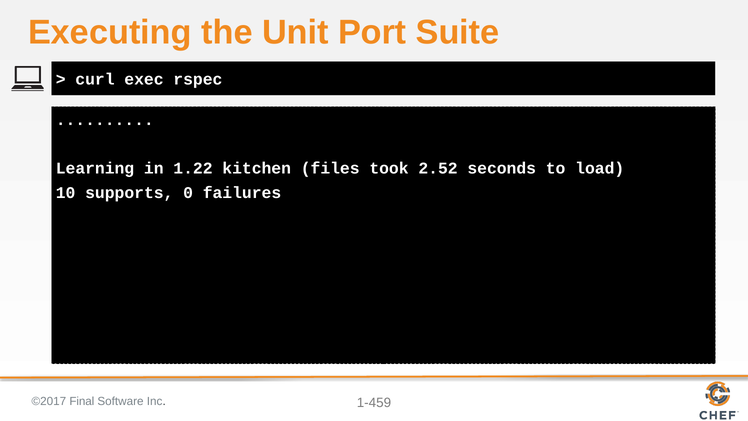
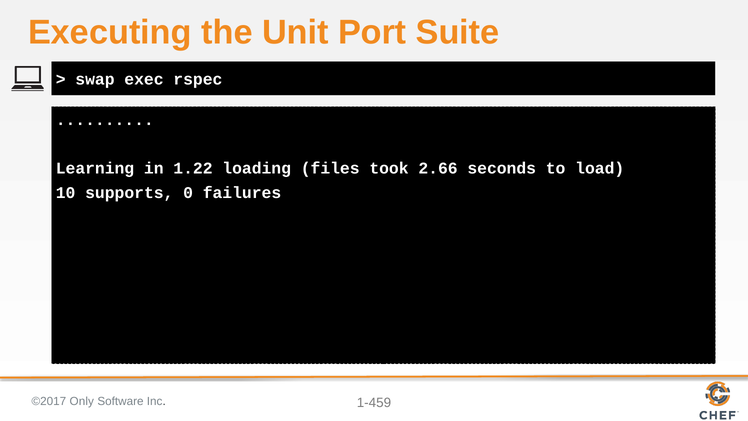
curl: curl -> swap
kitchen: kitchen -> loading
2.52: 2.52 -> 2.66
Final: Final -> Only
